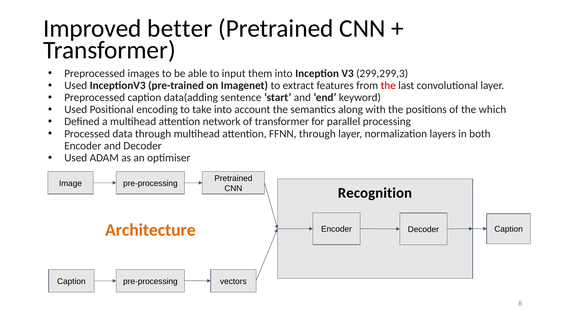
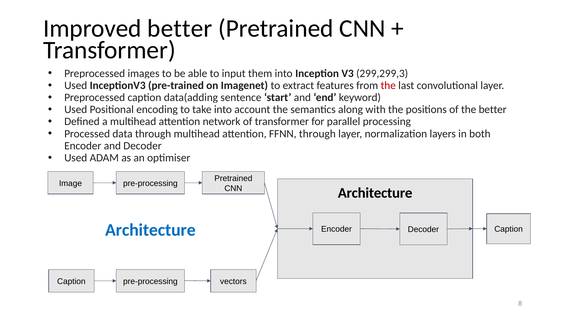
the which: which -> better
Recognition at (375, 193): Recognition -> Architecture
Architecture at (150, 230) colour: orange -> blue
